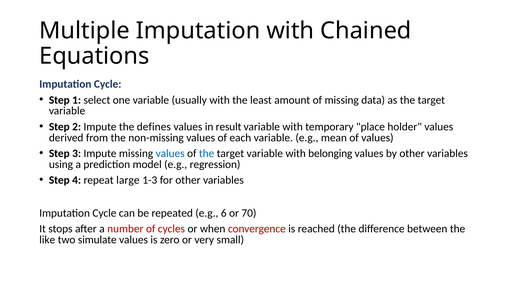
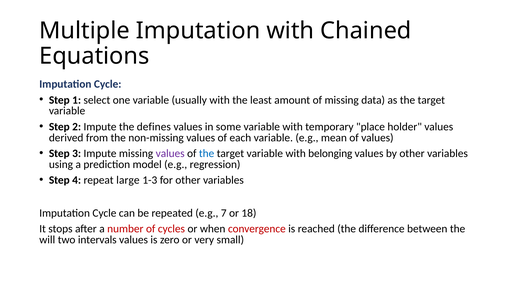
result: result -> some
values at (170, 153) colour: blue -> purple
6: 6 -> 7
70: 70 -> 18
like: like -> will
simulate: simulate -> intervals
